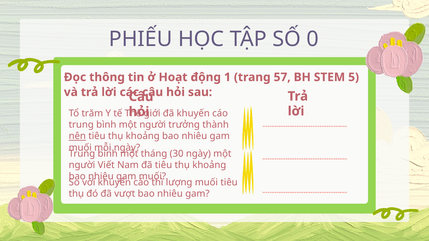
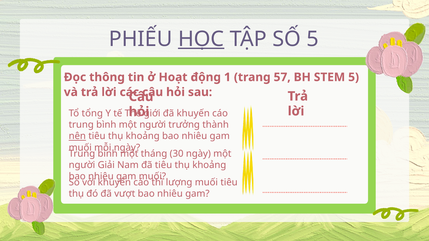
HỌC underline: none -> present
SỐ 0: 0 -> 5
trăm: trăm -> tổng
Viết: Viết -> Giải
